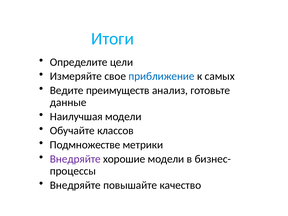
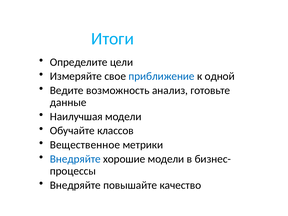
самых: самых -> одной
преимуществ: преимуществ -> возможность
Подмножестве: Подмножестве -> Вещественное
Внедряйте at (75, 159) colour: purple -> blue
